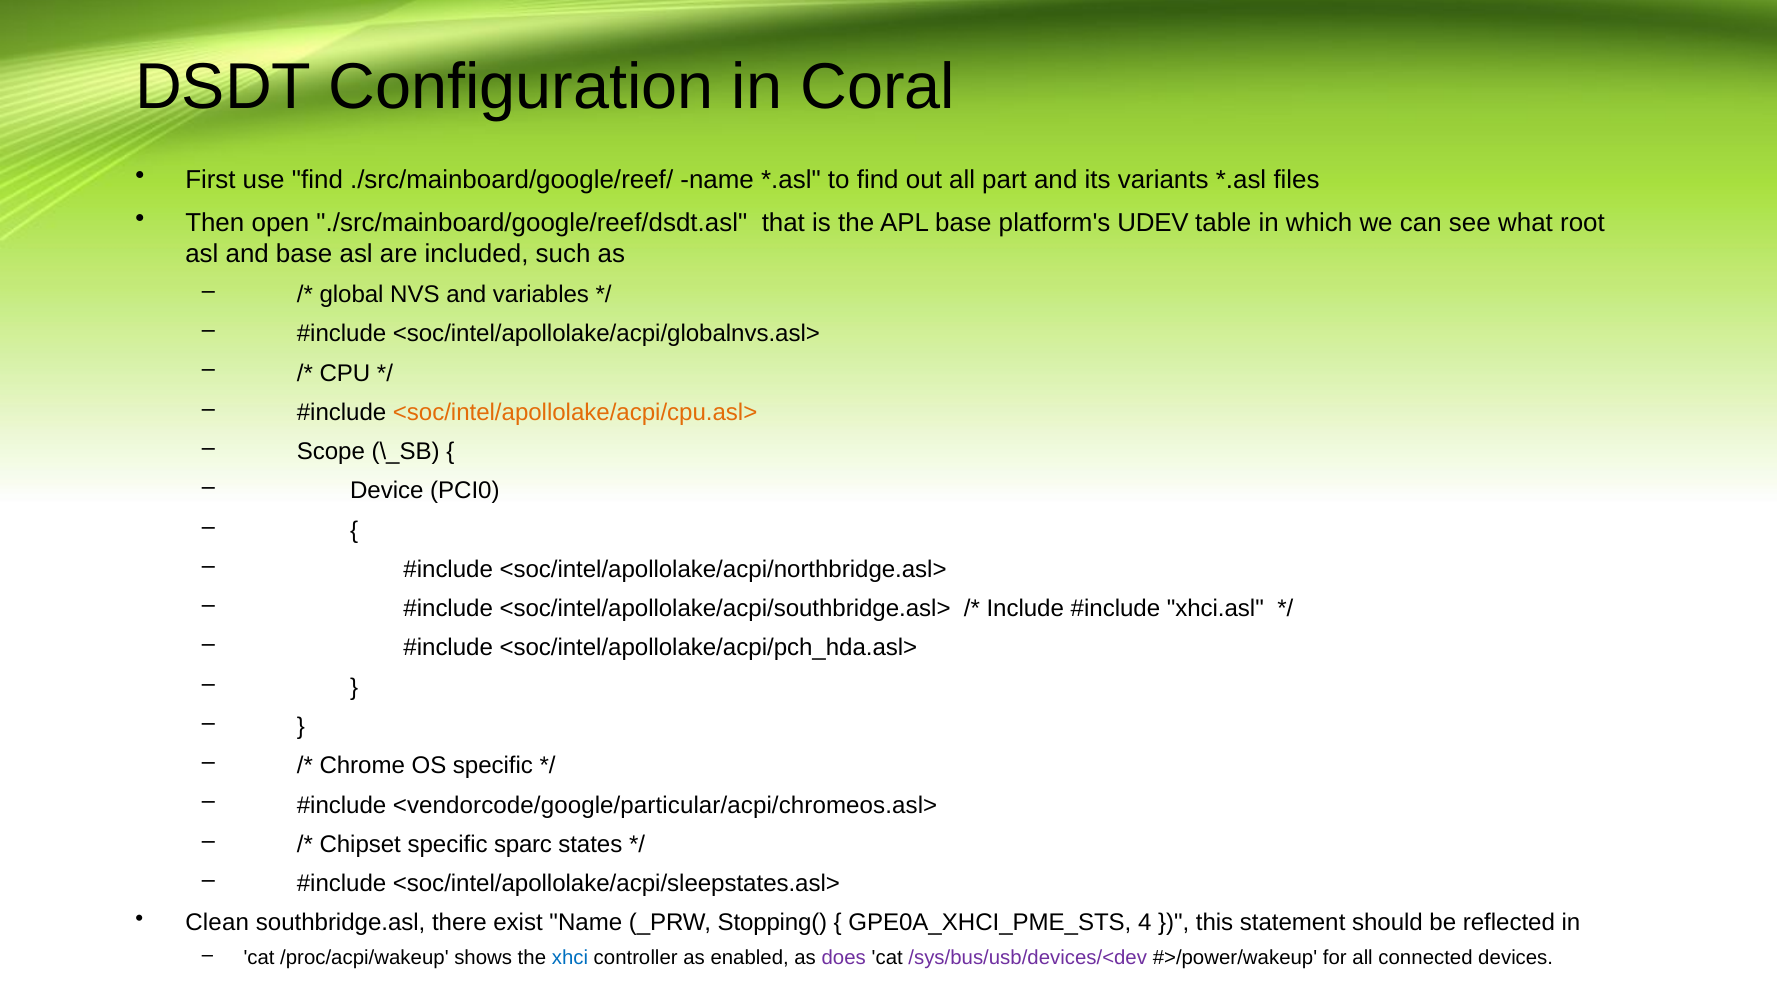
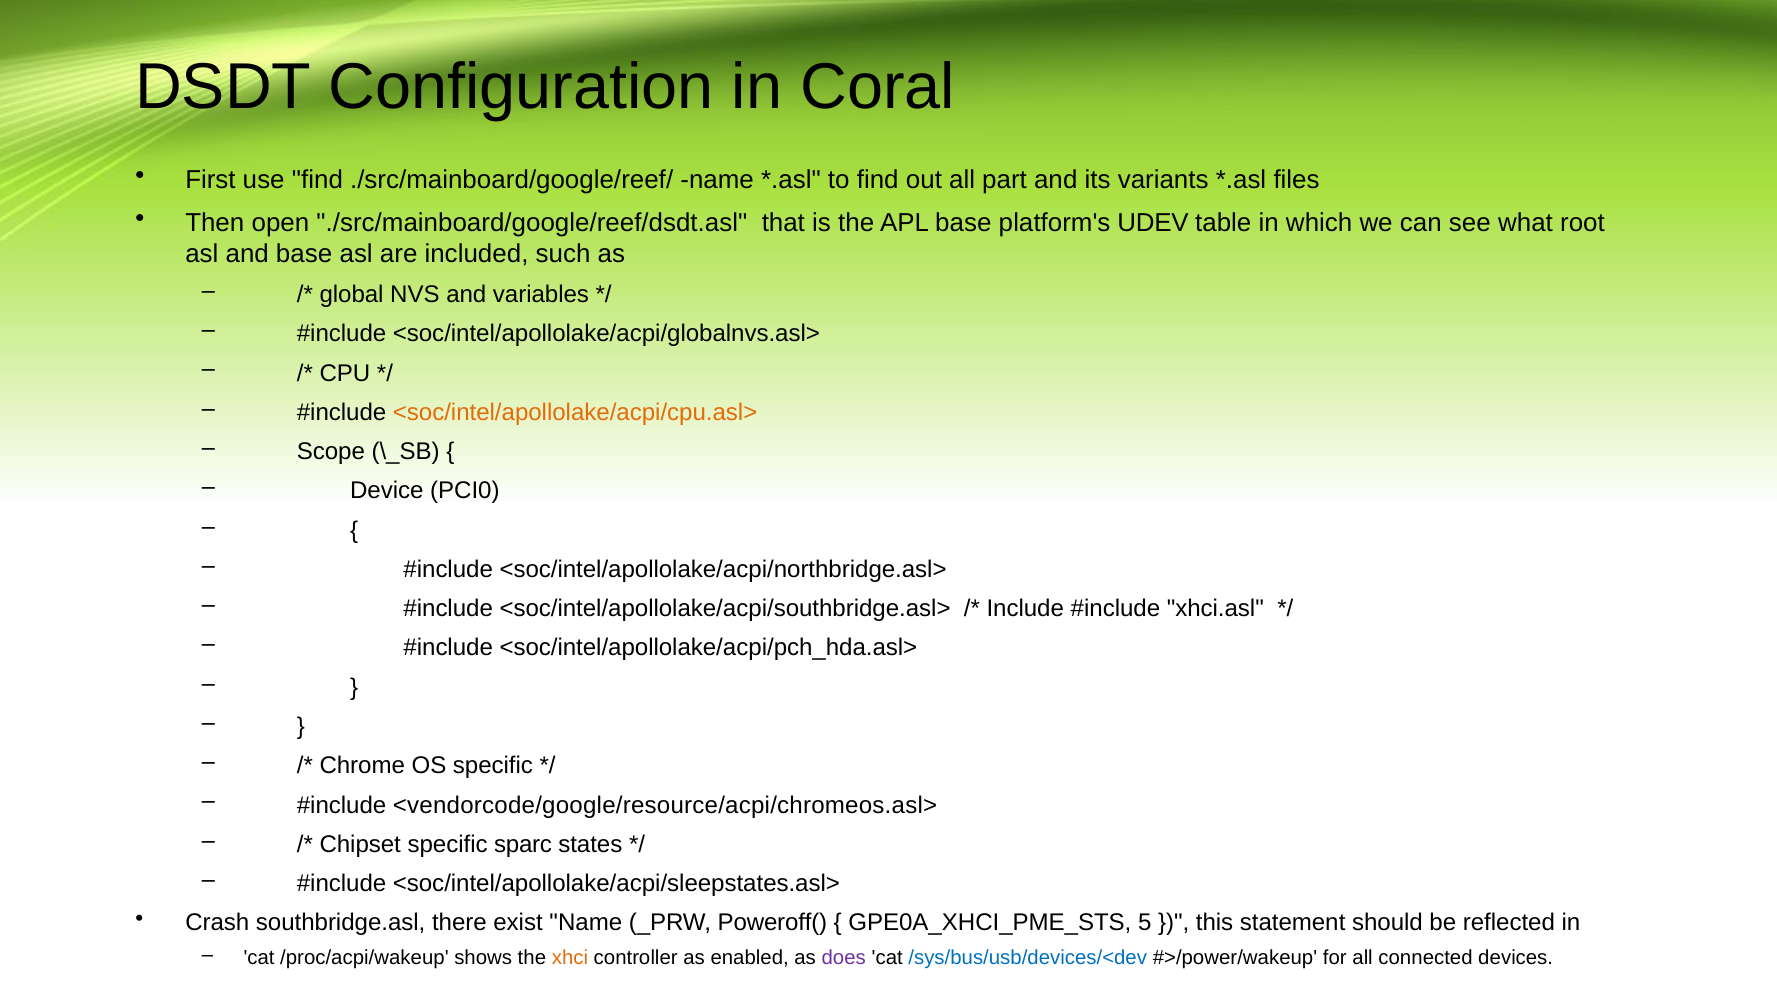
<vendorcode/google/particular/acpi/chromeos.asl>: <vendorcode/google/particular/acpi/chromeos.asl> -> <vendorcode/google/resource/acpi/chromeos.asl>
Clean: Clean -> Crash
Stopping(: Stopping( -> Poweroff(
4: 4 -> 5
xhci colour: blue -> orange
/sys/bus/usb/devices/<dev colour: purple -> blue
